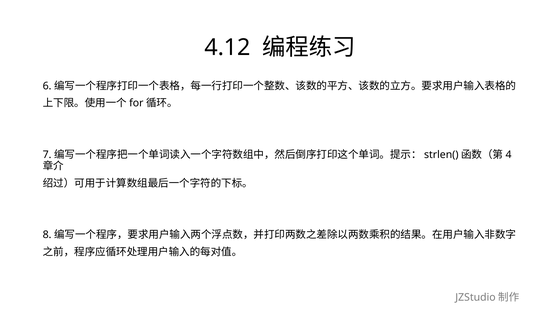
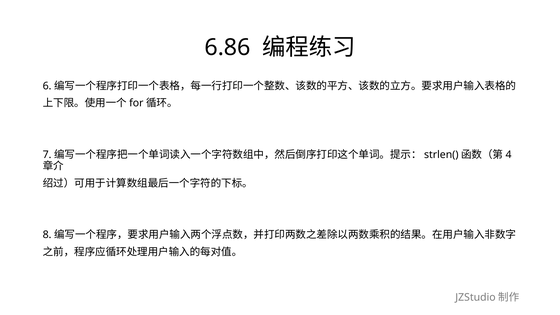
4.12: 4.12 -> 6.86
